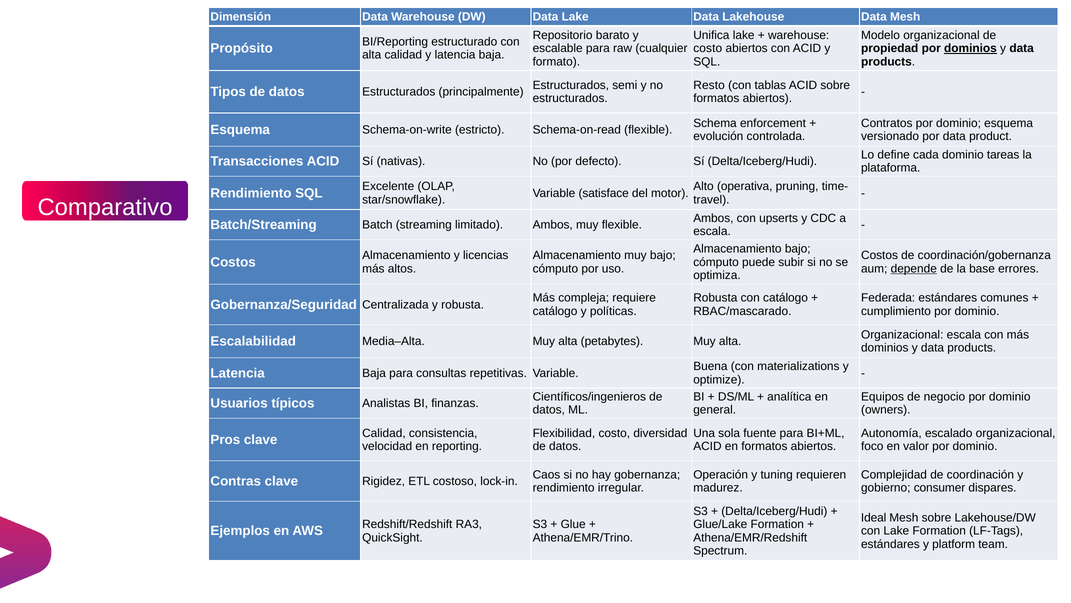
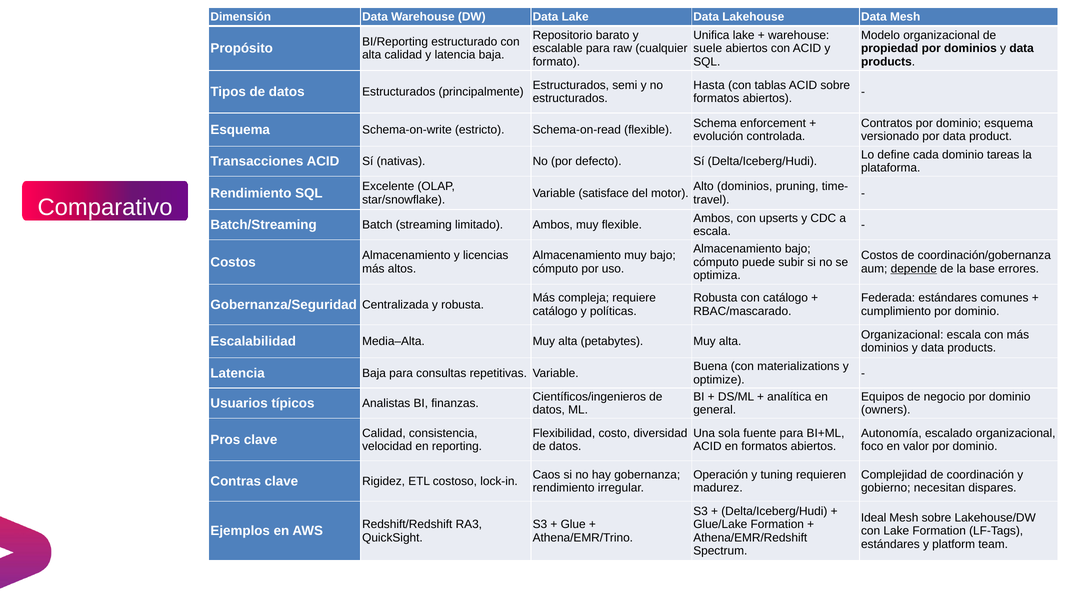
costo at (708, 48): costo -> suele
dominios at (970, 48) underline: present -> none
Resto: Resto -> Hasta
Alto operativa: operativa -> dominios
consumer: consumer -> necesitan
